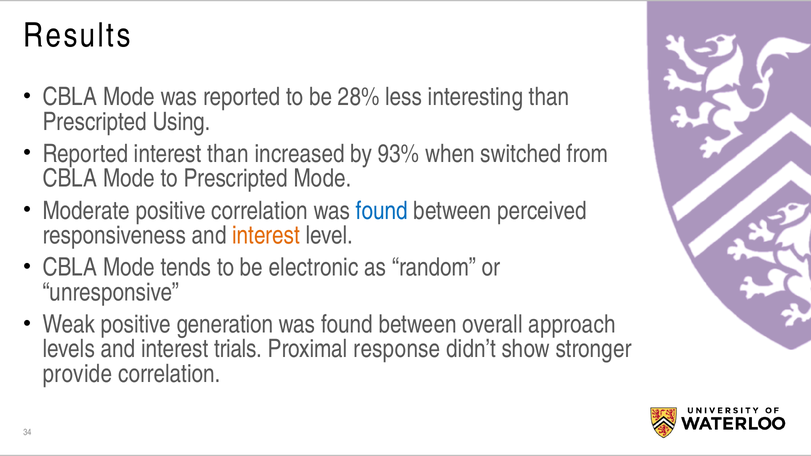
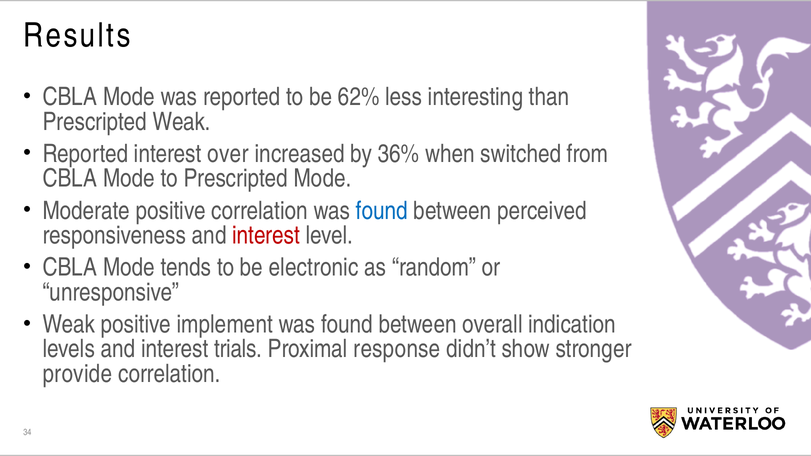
28%: 28% -> 62%
Prescripted Using: Using -> Weak
interest than: than -> over
93%: 93% -> 36%
interest at (266, 236) colour: orange -> red
generation: generation -> implement
approach: approach -> indication
